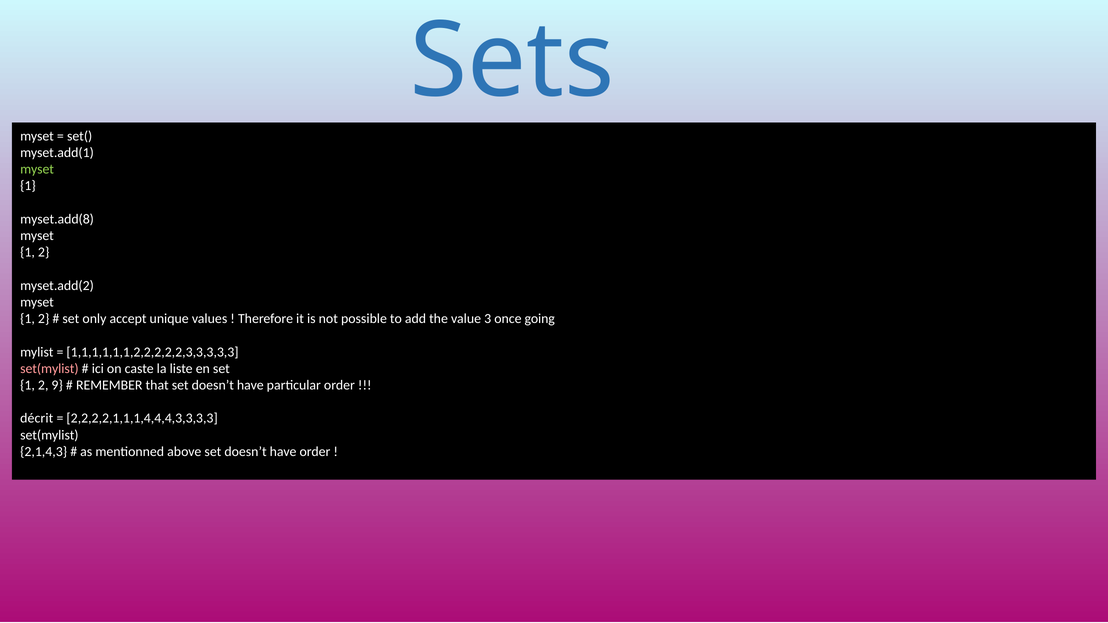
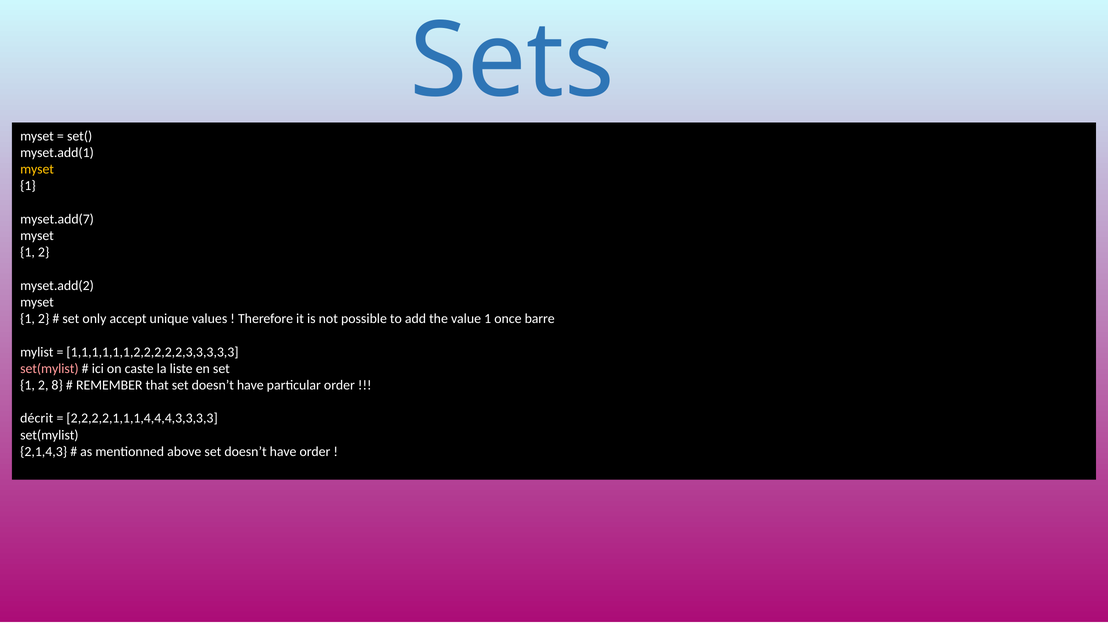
myset at (37, 169) colour: light green -> yellow
myset.add(8: myset.add(8 -> myset.add(7
value 3: 3 -> 1
going: going -> barre
9: 9 -> 8
